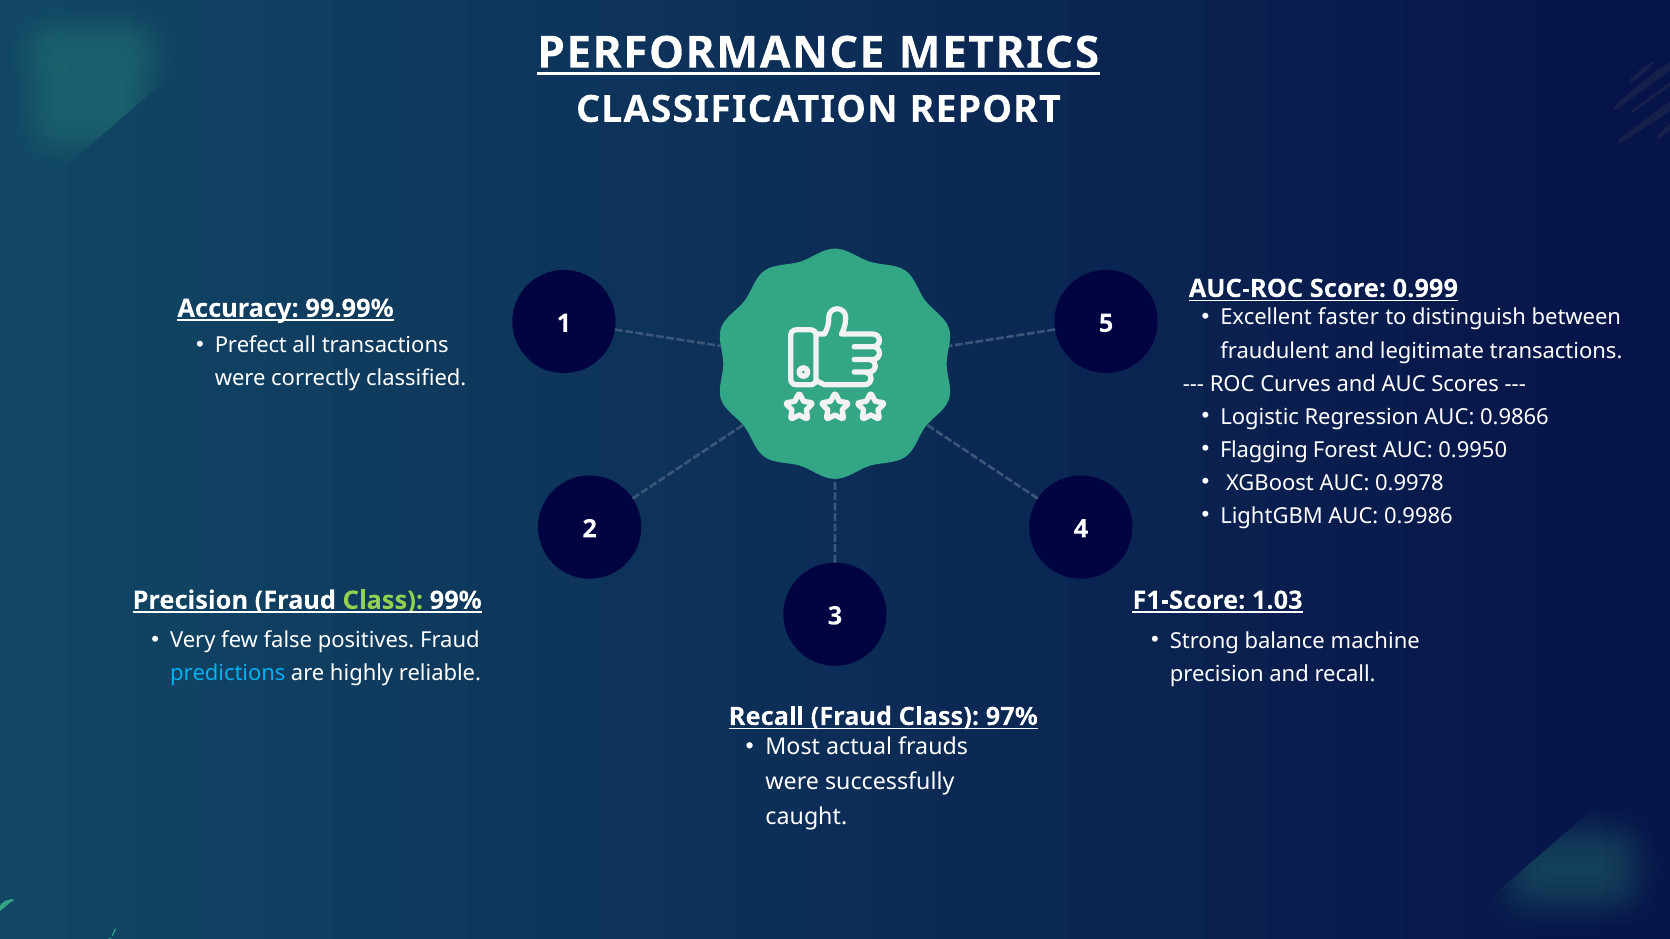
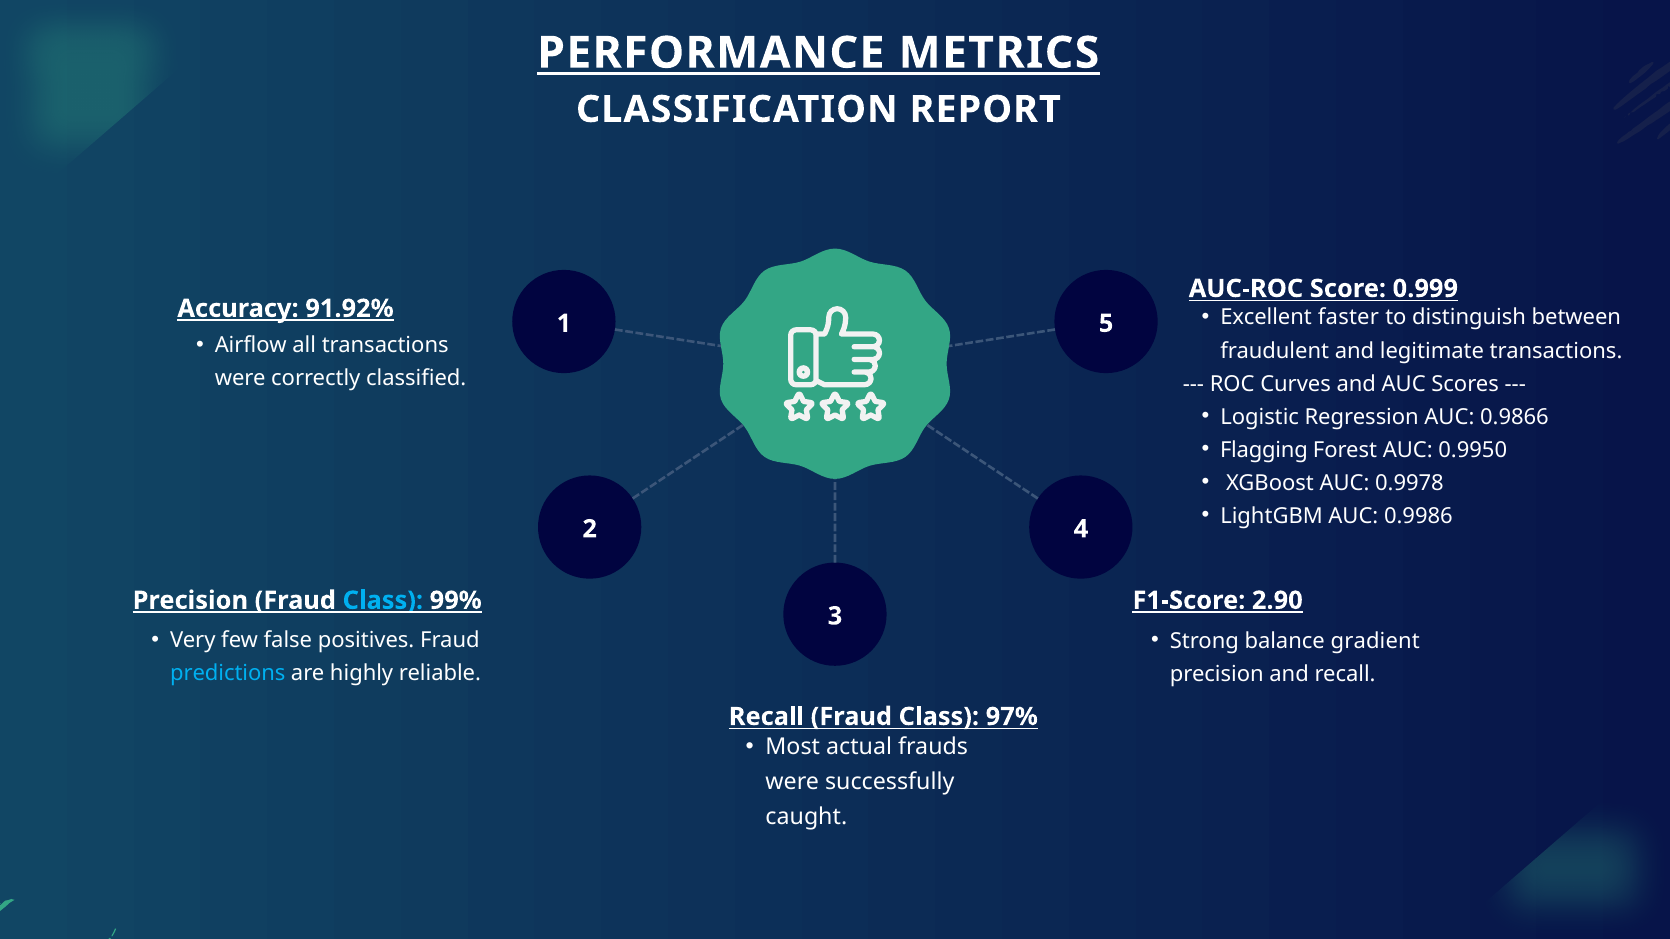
99.99%: 99.99% -> 91.92%
Prefect: Prefect -> Airflow
Class at (383, 601) colour: light green -> light blue
1.03: 1.03 -> 2.90
machine: machine -> gradient
